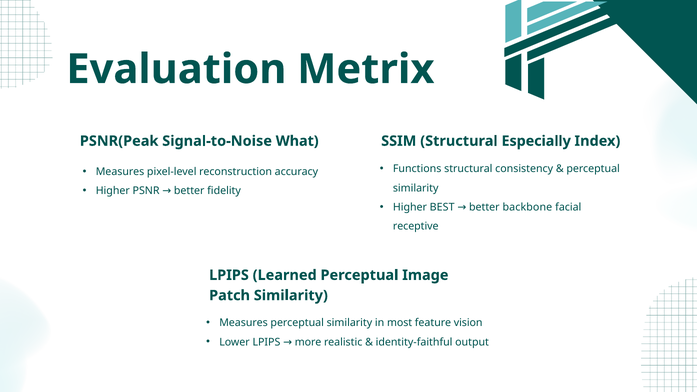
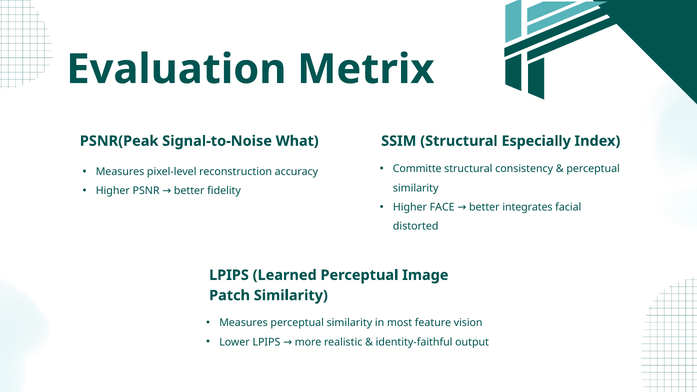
Functions: Functions -> Committe
BEST: BEST -> FACE
backbone: backbone -> integrates
receptive: receptive -> distorted
